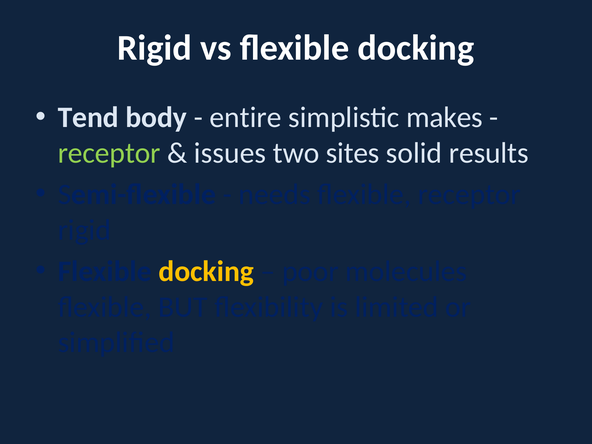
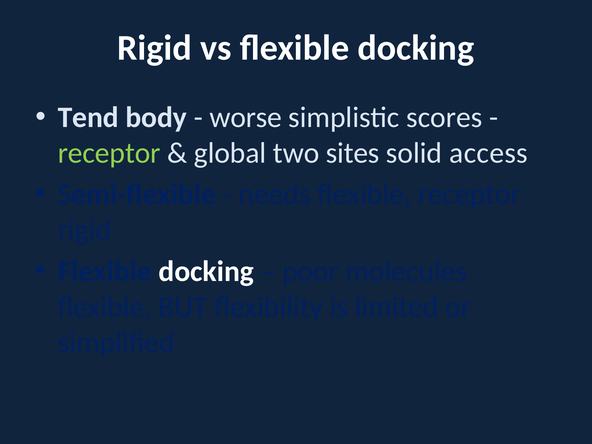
entire: entire -> worse
makes: makes -> scores
issues: issues -> global
results: results -> access
docking at (206, 271) colour: yellow -> white
